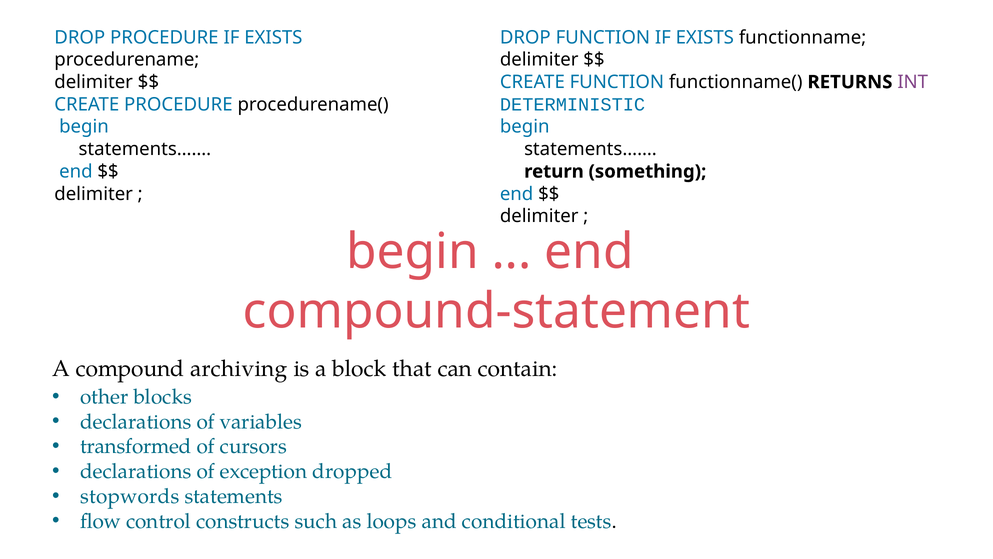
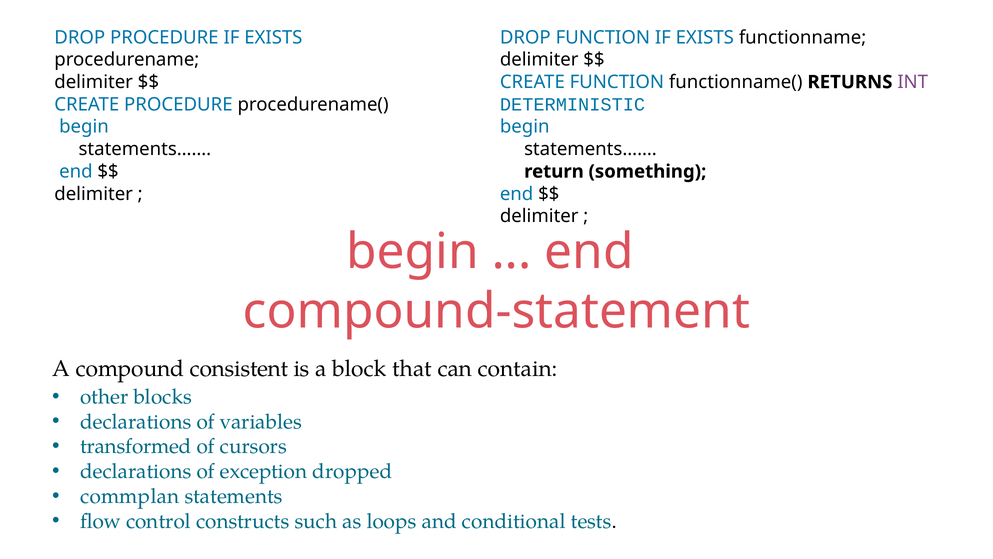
archiving: archiving -> consistent
stopwords: stopwords -> commplan
